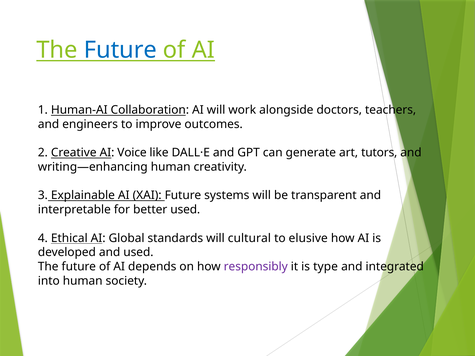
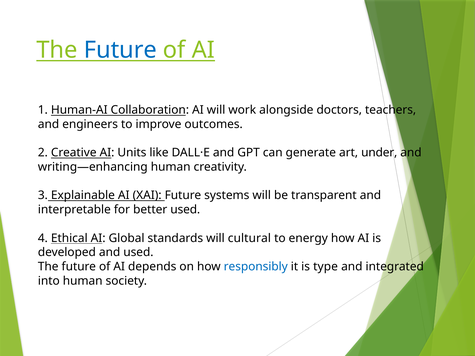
Voice: Voice -> Units
tutors: tutors -> under
elusive: elusive -> energy
responsibly colour: purple -> blue
